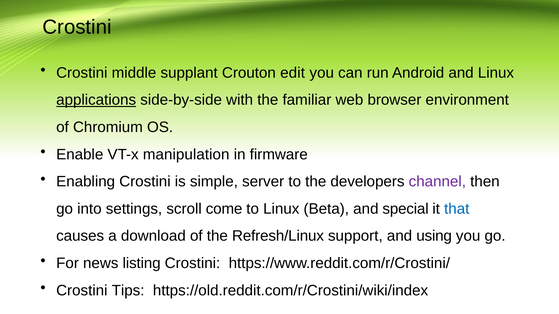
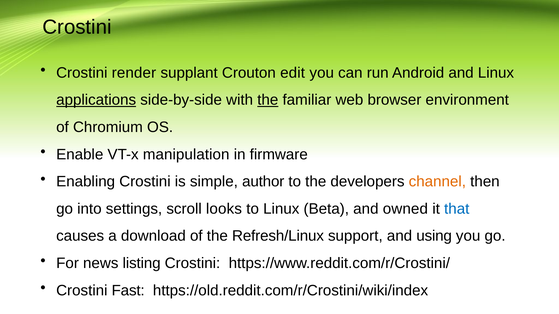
middle: middle -> render
the at (268, 100) underline: none -> present
server: server -> author
channel colour: purple -> orange
come: come -> looks
special: special -> owned
Tips: Tips -> Fast
